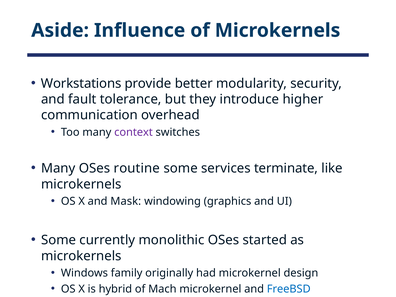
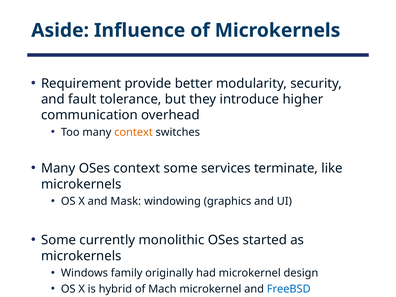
Workstations: Workstations -> Requirement
context at (134, 132) colour: purple -> orange
OSes routine: routine -> context
